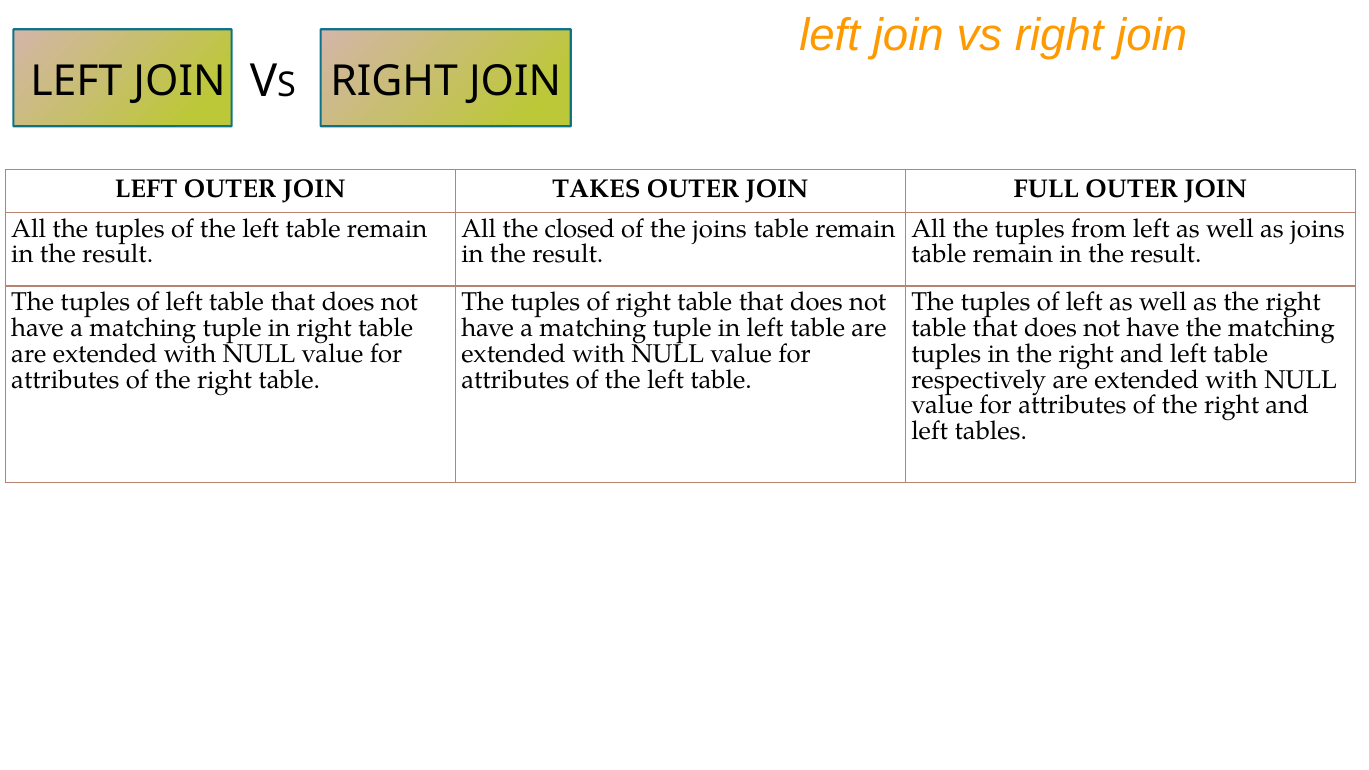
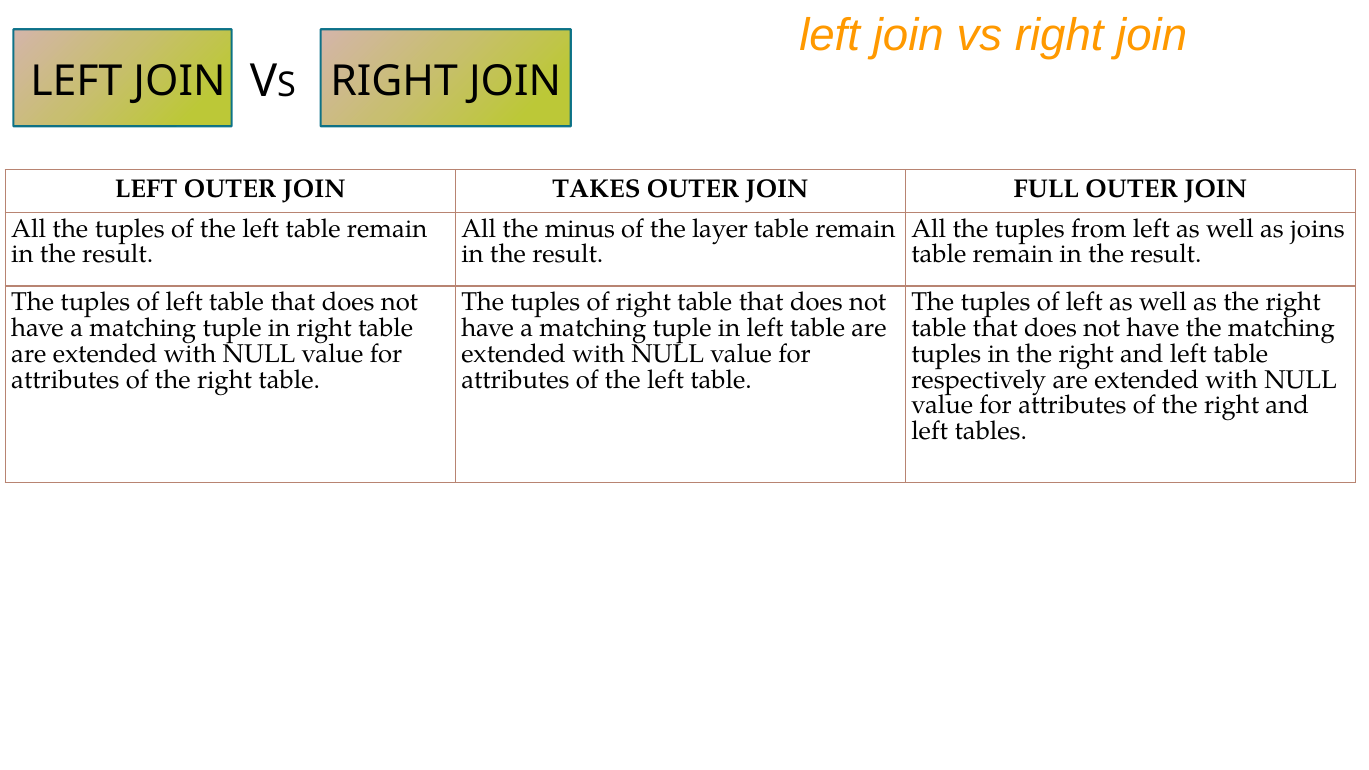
closed: closed -> minus
the joins: joins -> layer
